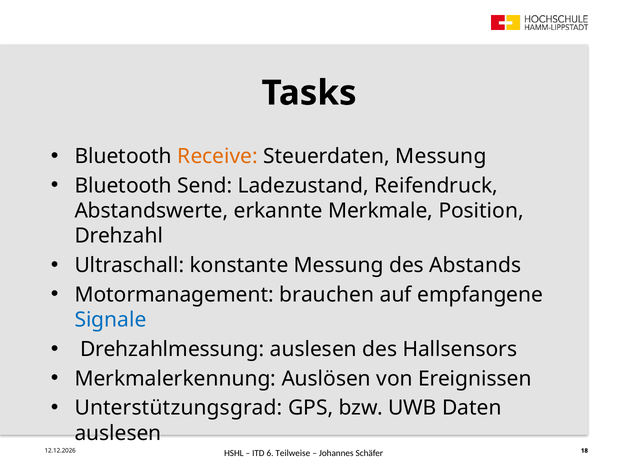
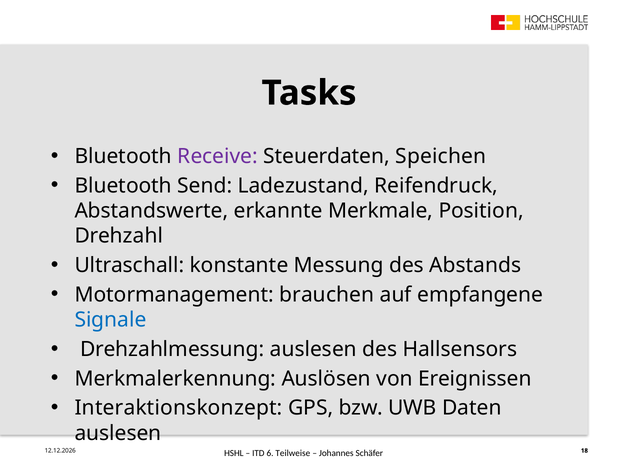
Receive colour: orange -> purple
Steuerdaten Messung: Messung -> Speichen
Unterstützungsgrad: Unterstützungsgrad -> Interaktionskonzept
